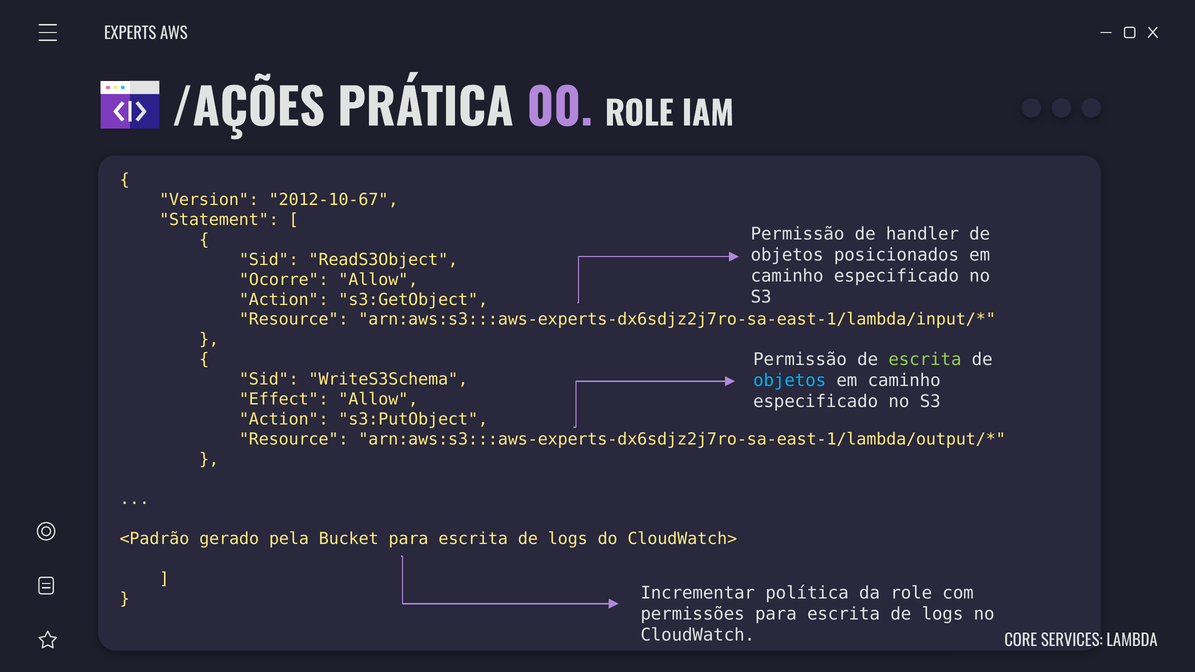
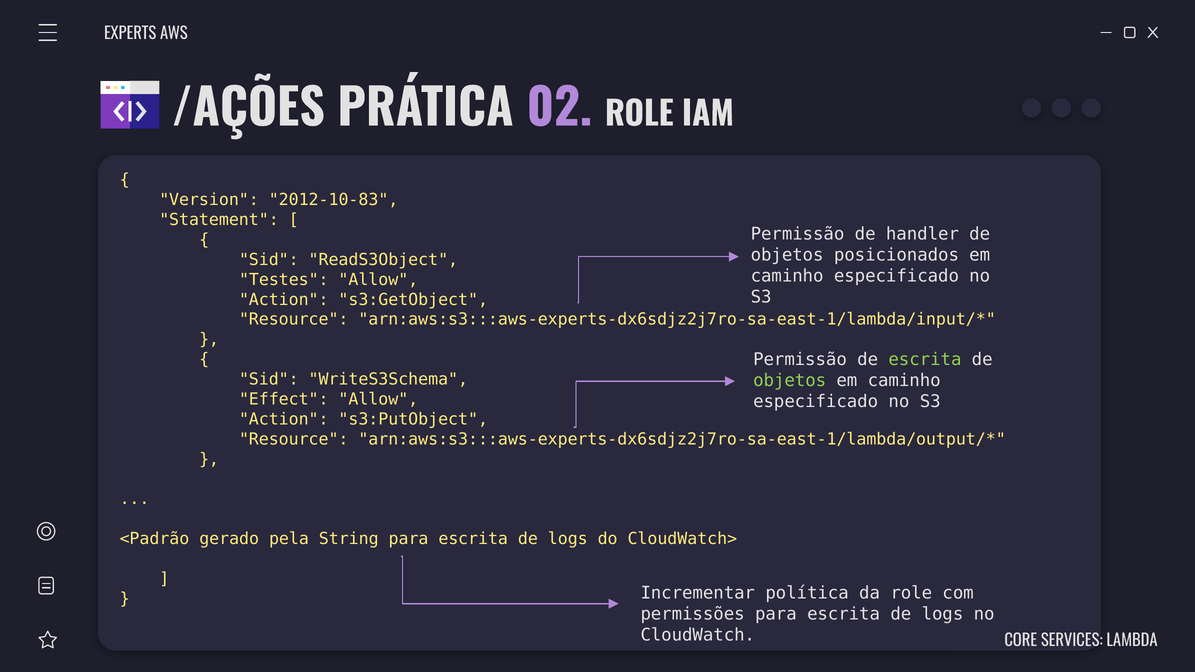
00: 00 -> 02
2012-10-67: 2012-10-67 -> 2012-10-83
Ocorre: Ocorre -> Testes
objetos at (790, 381) colour: light blue -> light green
Bucket: Bucket -> String
